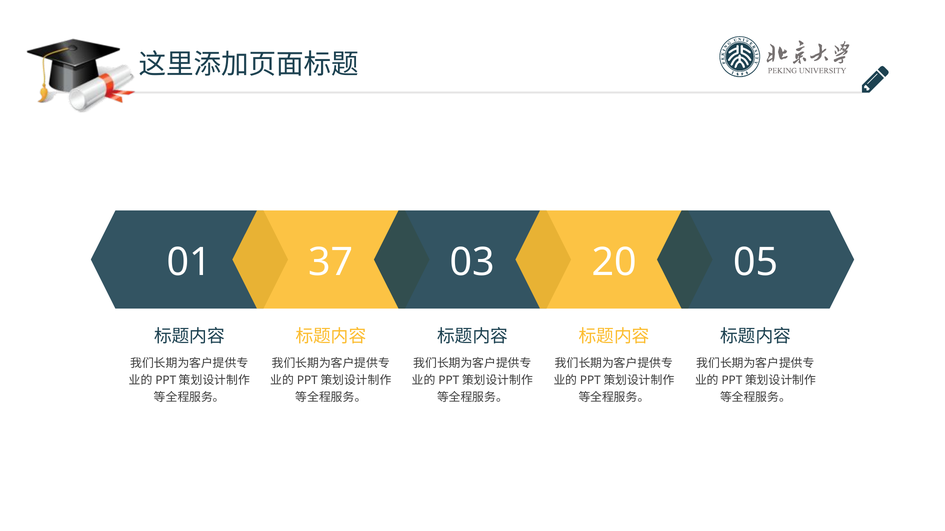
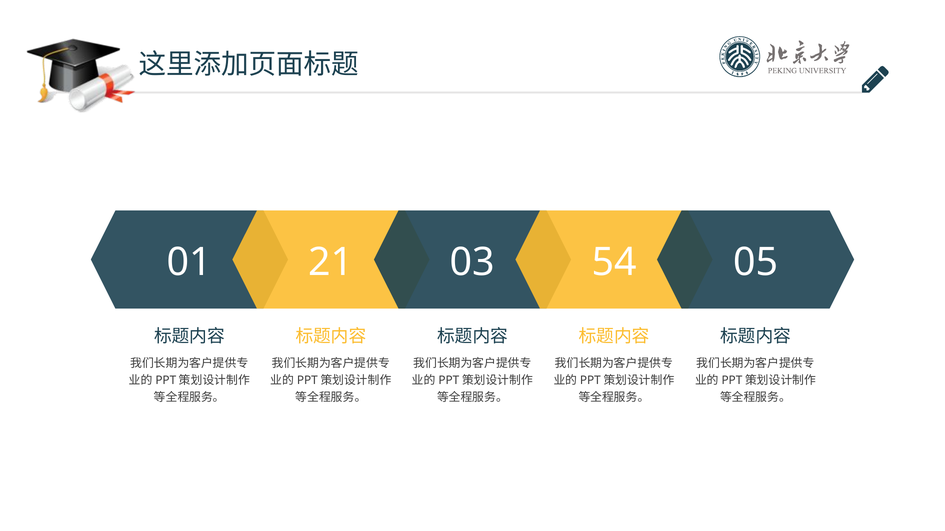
37: 37 -> 21
20: 20 -> 54
